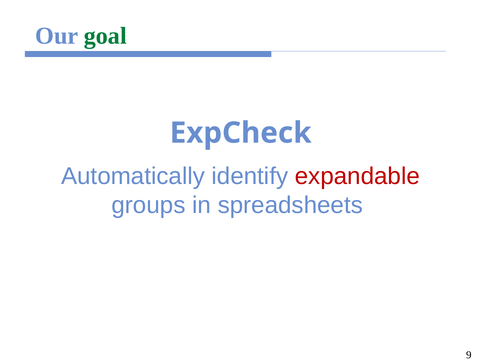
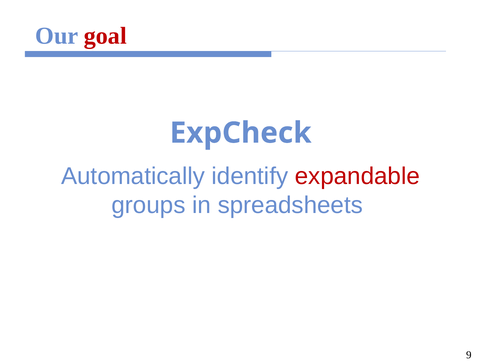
goal colour: green -> red
